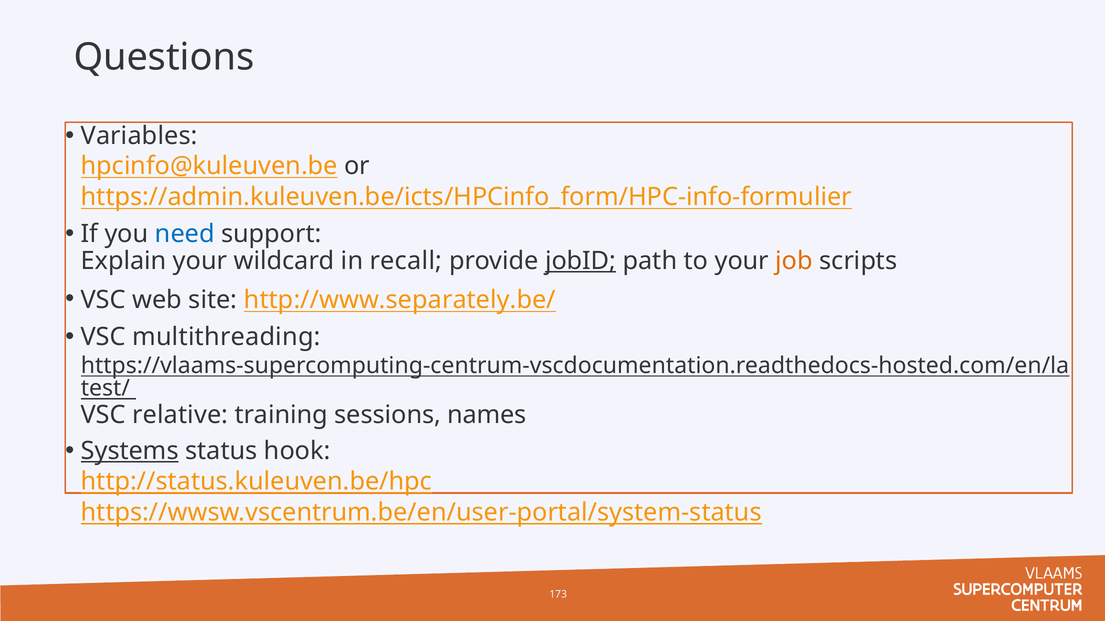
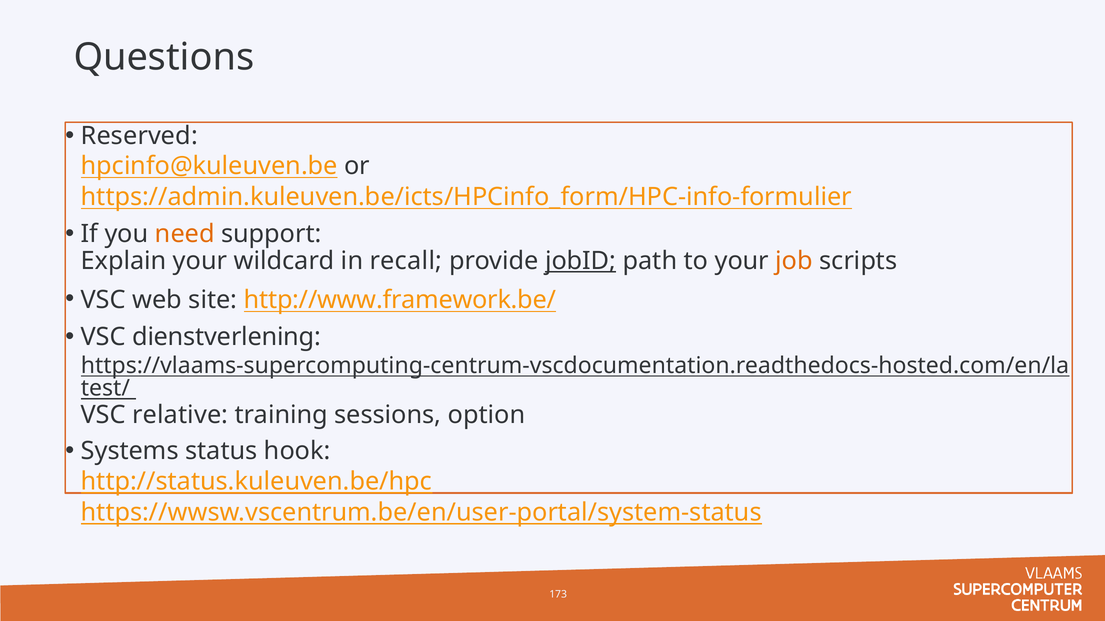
Variables: Variables -> Reserved
need colour: blue -> orange
http://www.separately.be/: http://www.separately.be/ -> http://www.framework.be/
multithreading: multithreading -> dienstverlening
names: names -> option
Systems underline: present -> none
